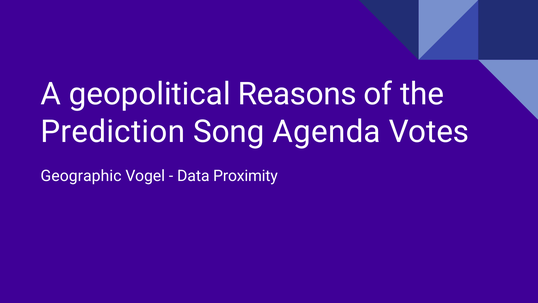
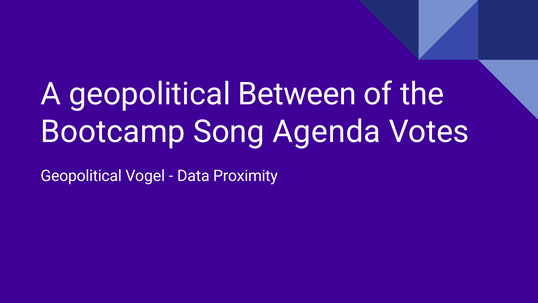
Reasons: Reasons -> Between
Prediction: Prediction -> Bootcamp
Geographic at (81, 176): Geographic -> Geopolitical
